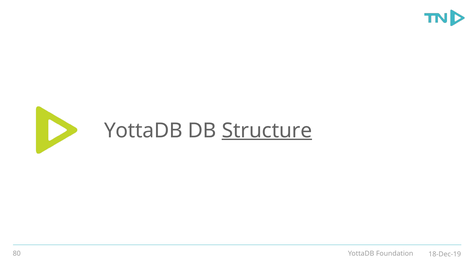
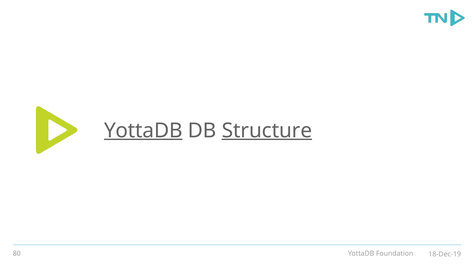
YottaDB at (143, 131) underline: none -> present
